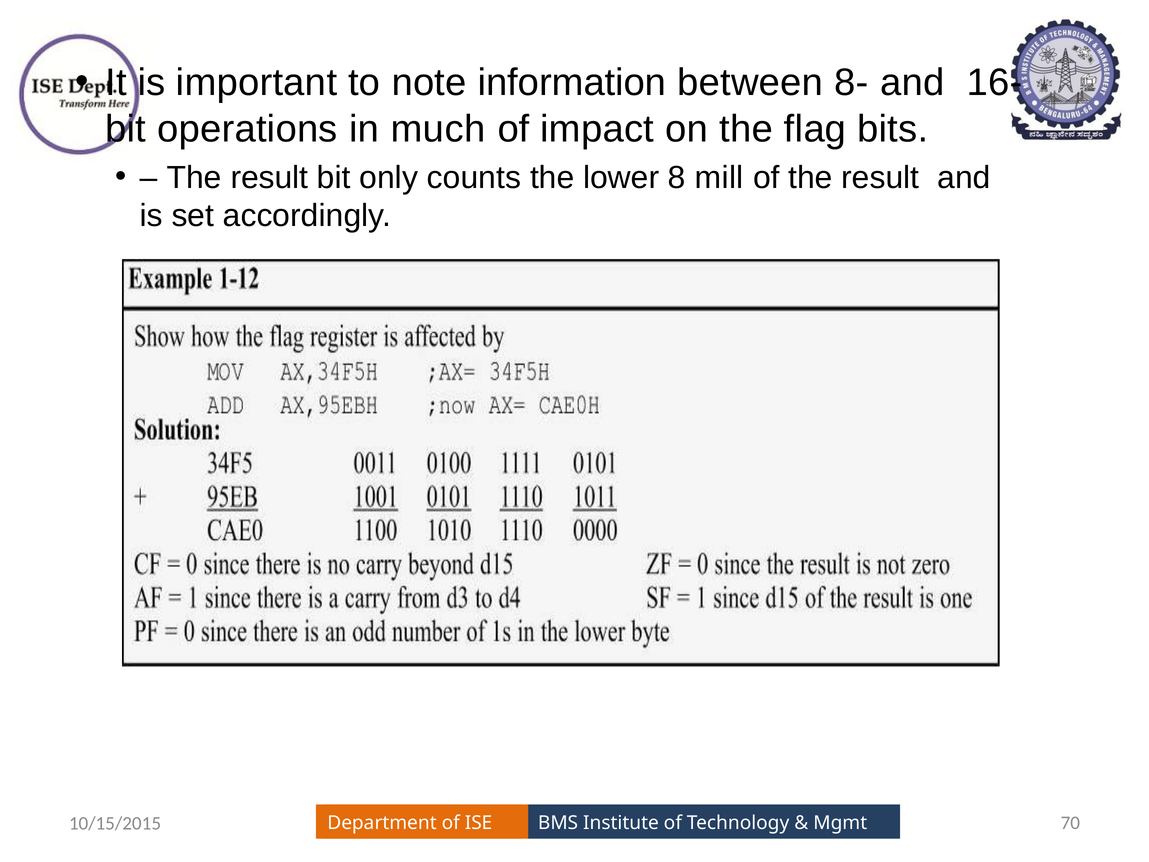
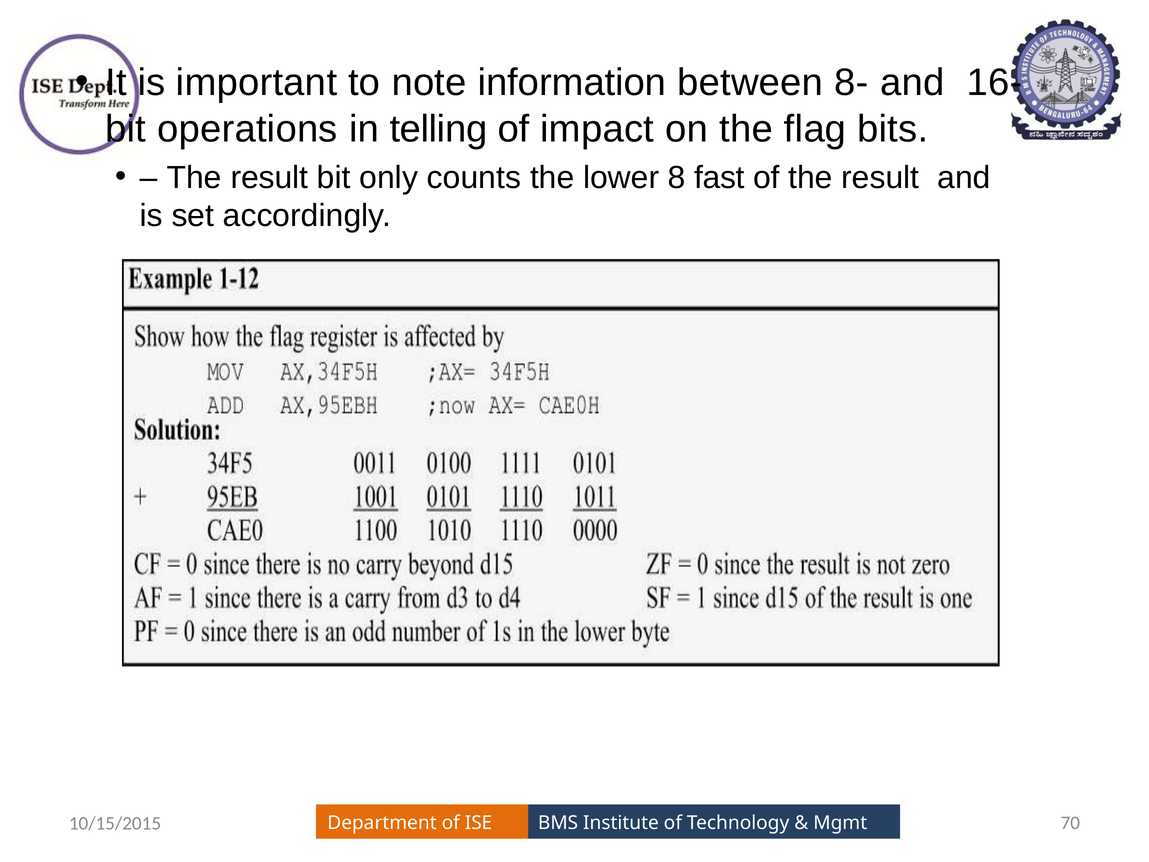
much: much -> telling
mill: mill -> fast
